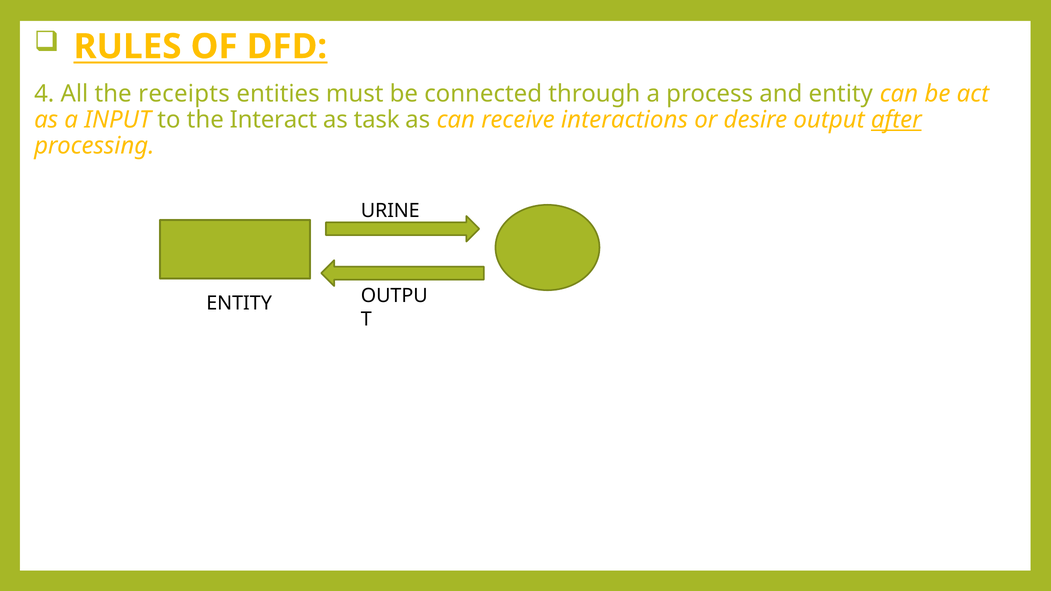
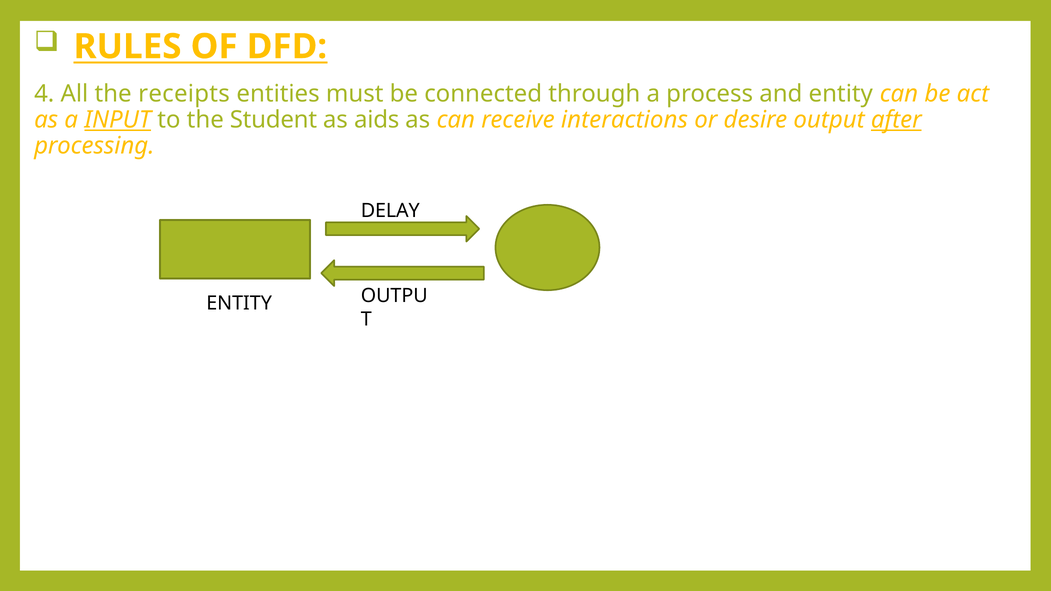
INPUT underline: none -> present
Interact: Interact -> Student
task: task -> aids
URINE: URINE -> DELAY
